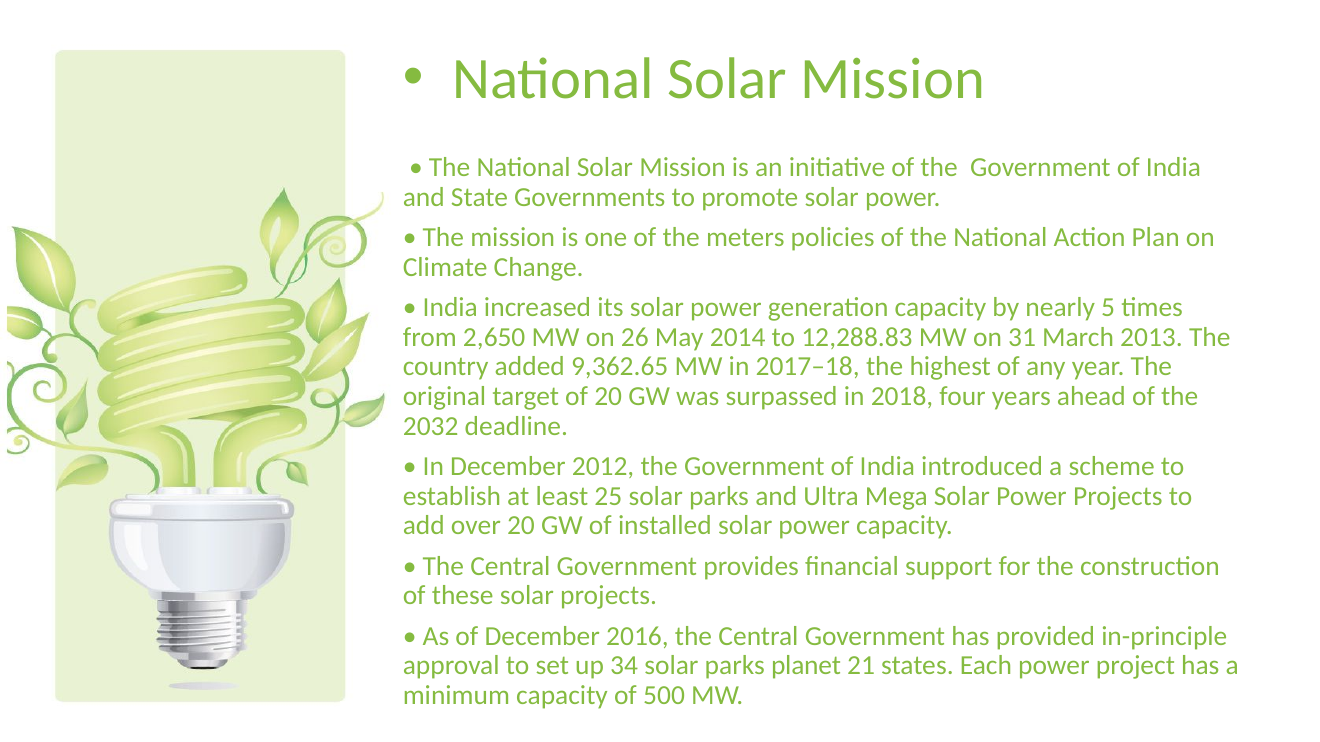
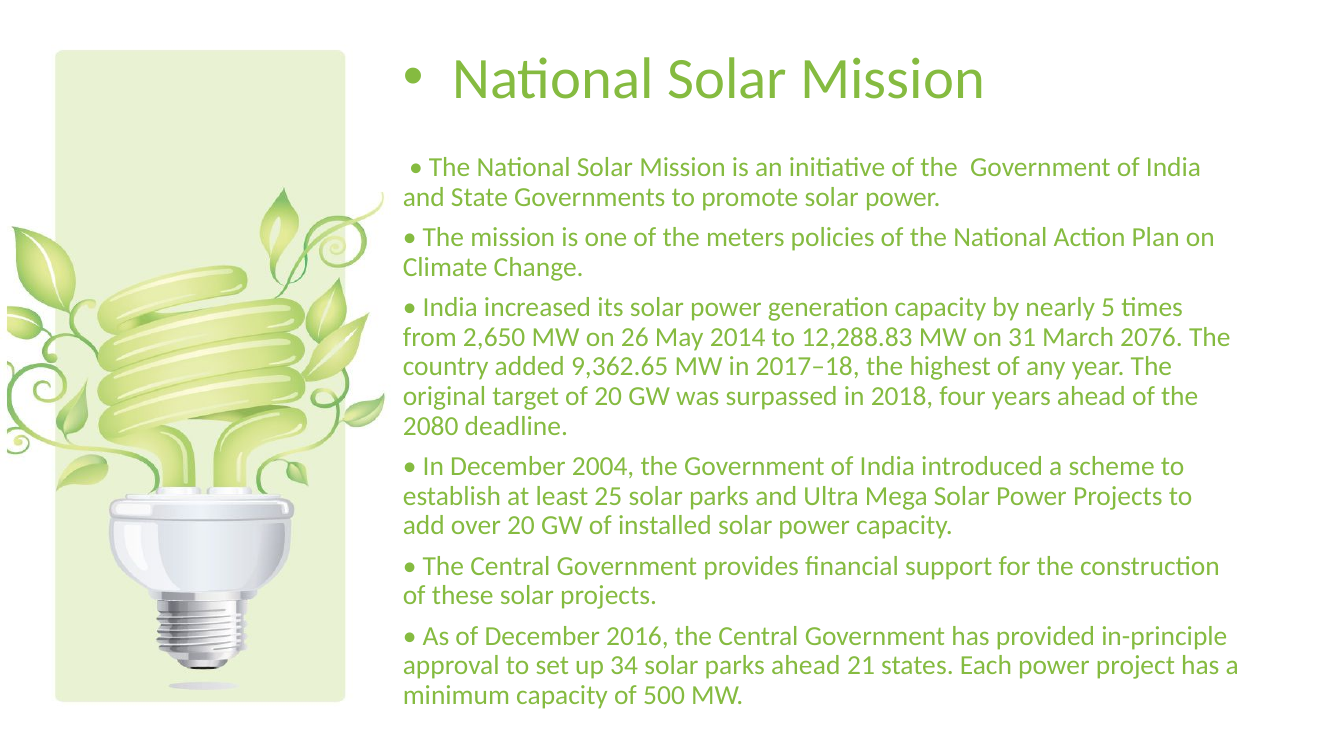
2013: 2013 -> 2076
2032: 2032 -> 2080
2012: 2012 -> 2004
parks planet: planet -> ahead
